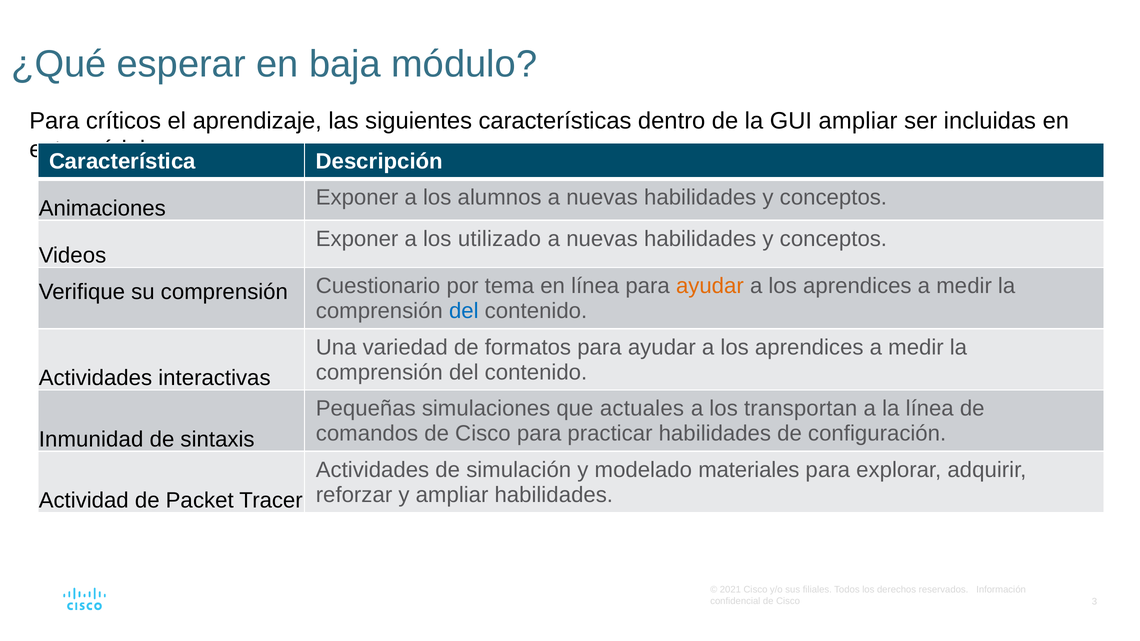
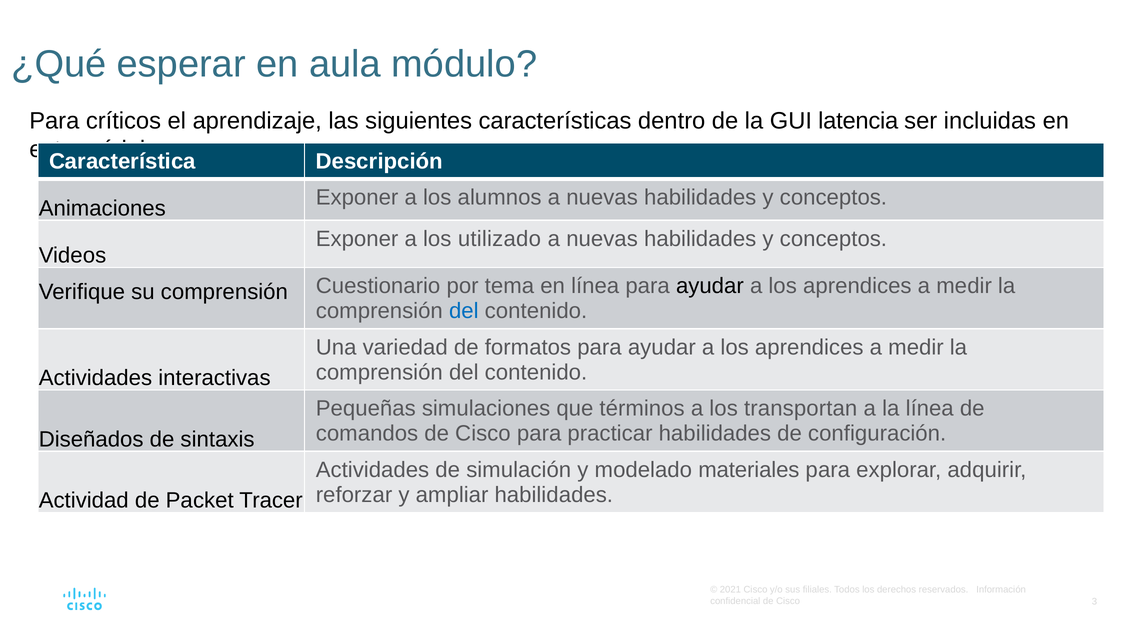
baja: baja -> aula
GUI ampliar: ampliar -> latencia
ayudar at (710, 286) colour: orange -> black
actuales: actuales -> términos
Inmunidad: Inmunidad -> Diseñados
